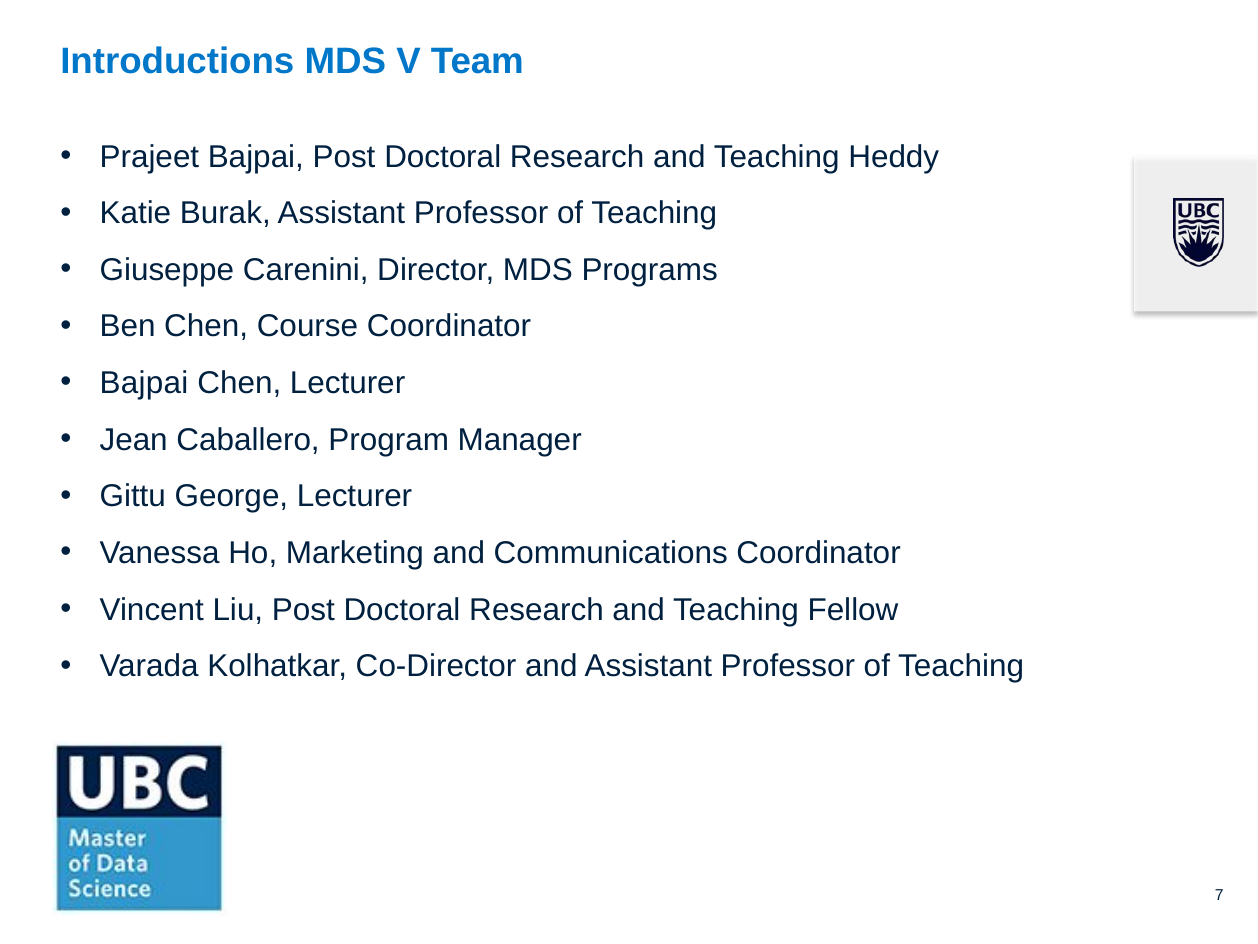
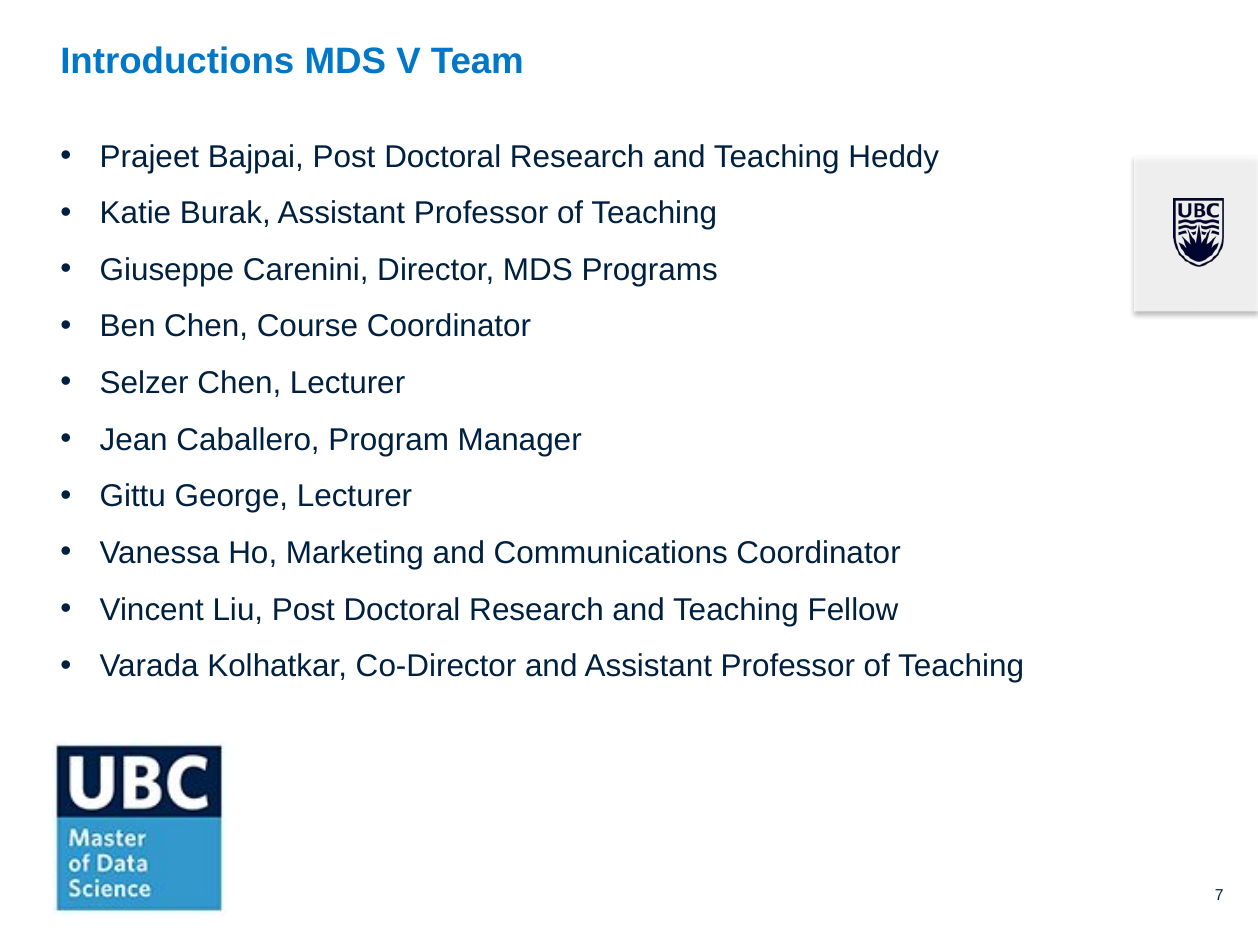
Bajpai at (144, 383): Bajpai -> Selzer
